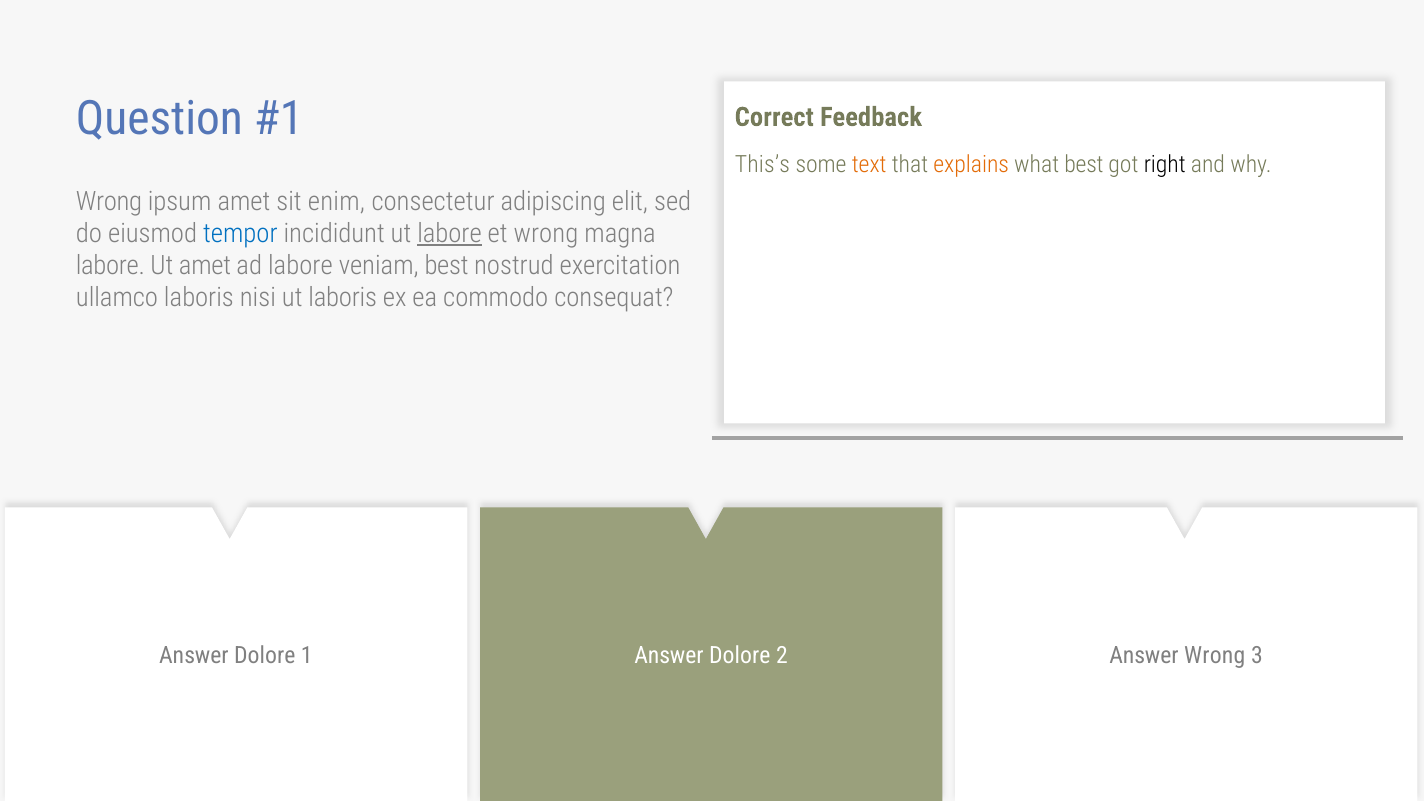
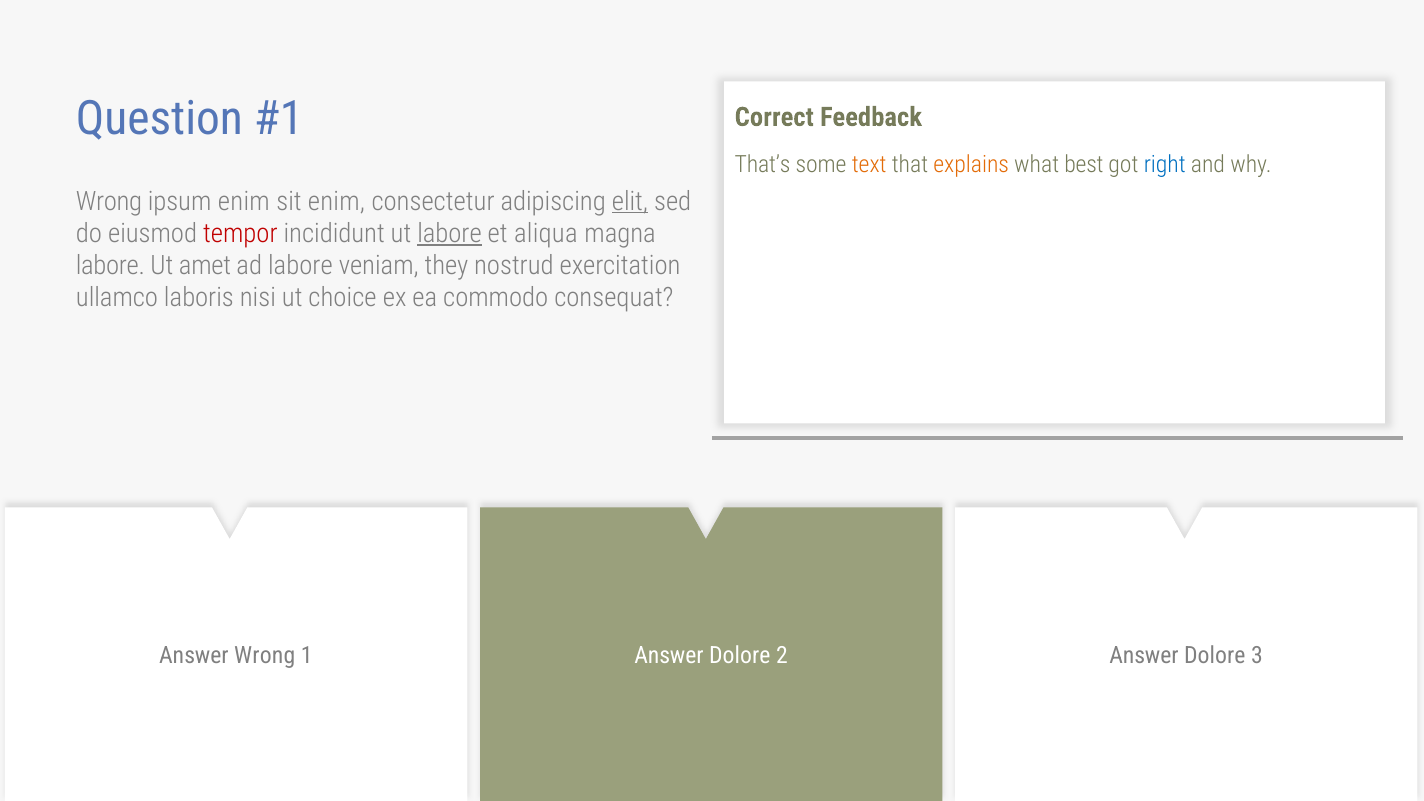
This’s: This’s -> That’s
right colour: black -> blue
ipsum amet: amet -> enim
elit underline: none -> present
tempor colour: blue -> red
et wrong: wrong -> aliqua
veniam best: best -> they
ut laboris: laboris -> choice
Dolore at (265, 656): Dolore -> Wrong
Wrong at (1215, 656): Wrong -> Dolore
